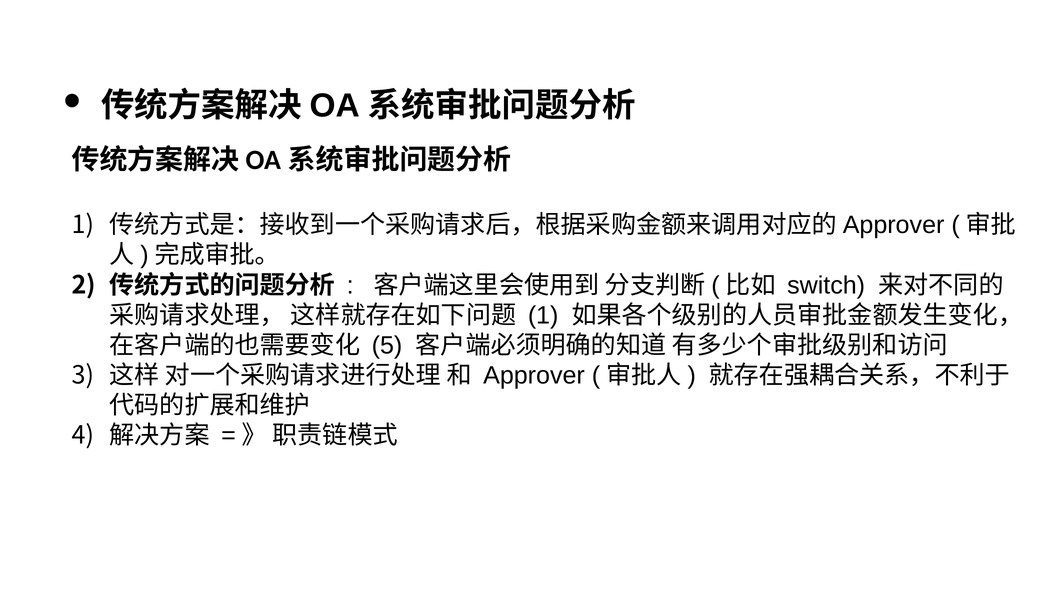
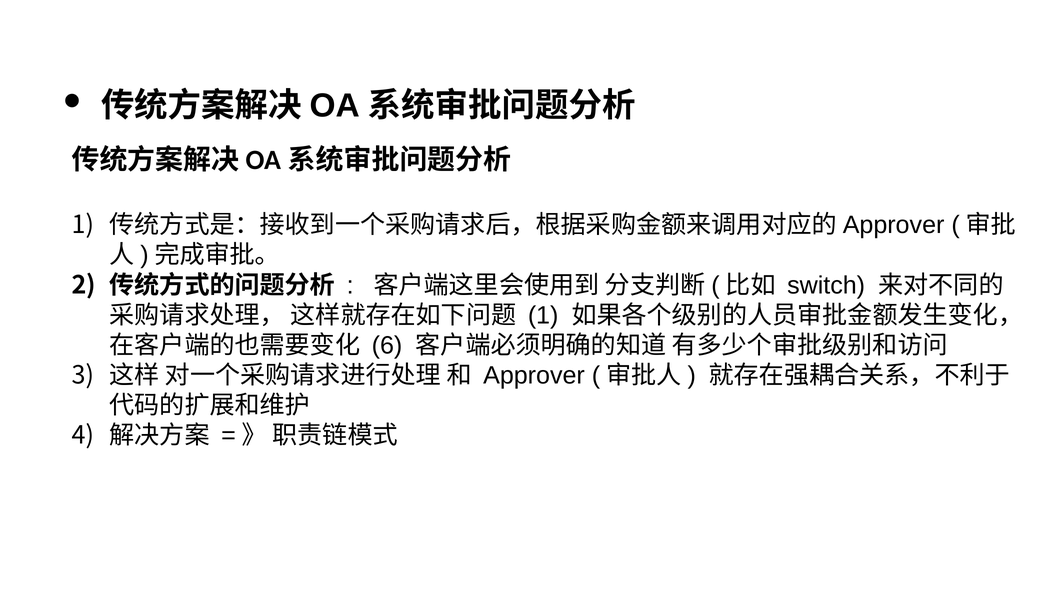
5: 5 -> 6
